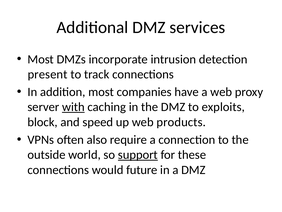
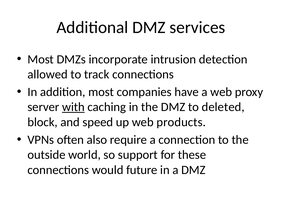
present: present -> allowed
exploits: exploits -> deleted
support underline: present -> none
